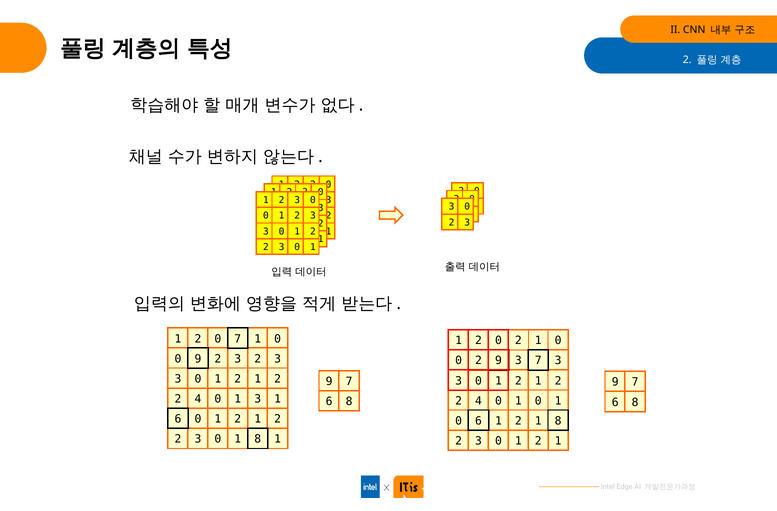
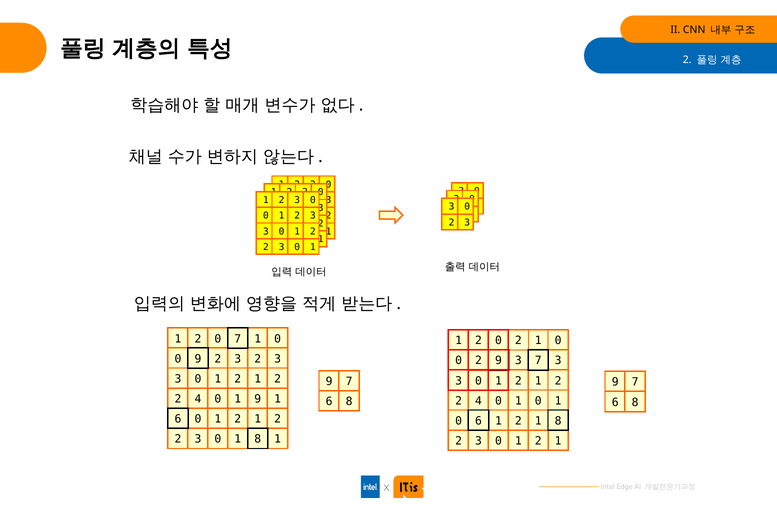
1 3: 3 -> 9
